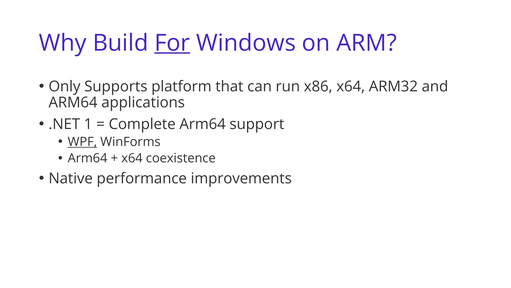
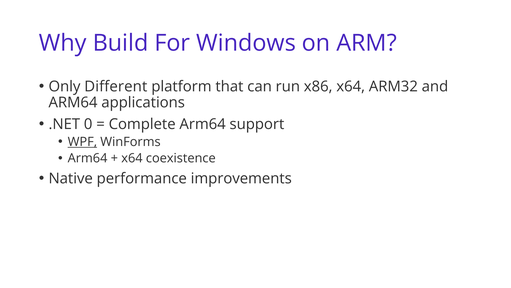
For underline: present -> none
Supports: Supports -> Different
1: 1 -> 0
